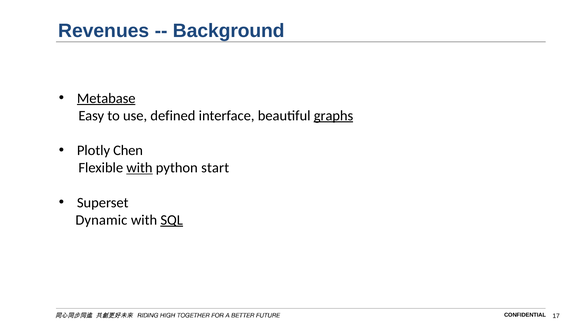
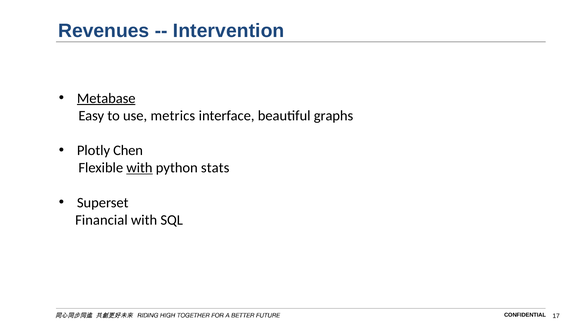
Background: Background -> Intervention
defined: defined -> metrics
graphs underline: present -> none
start: start -> stats
Dynamic: Dynamic -> Financial
SQL underline: present -> none
